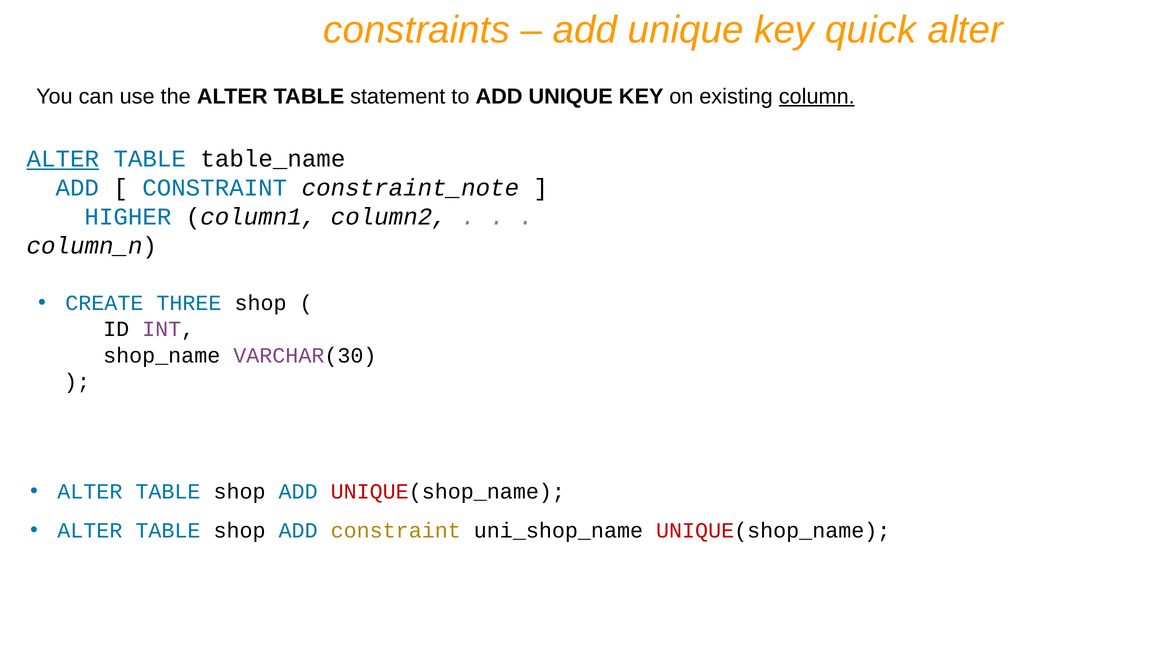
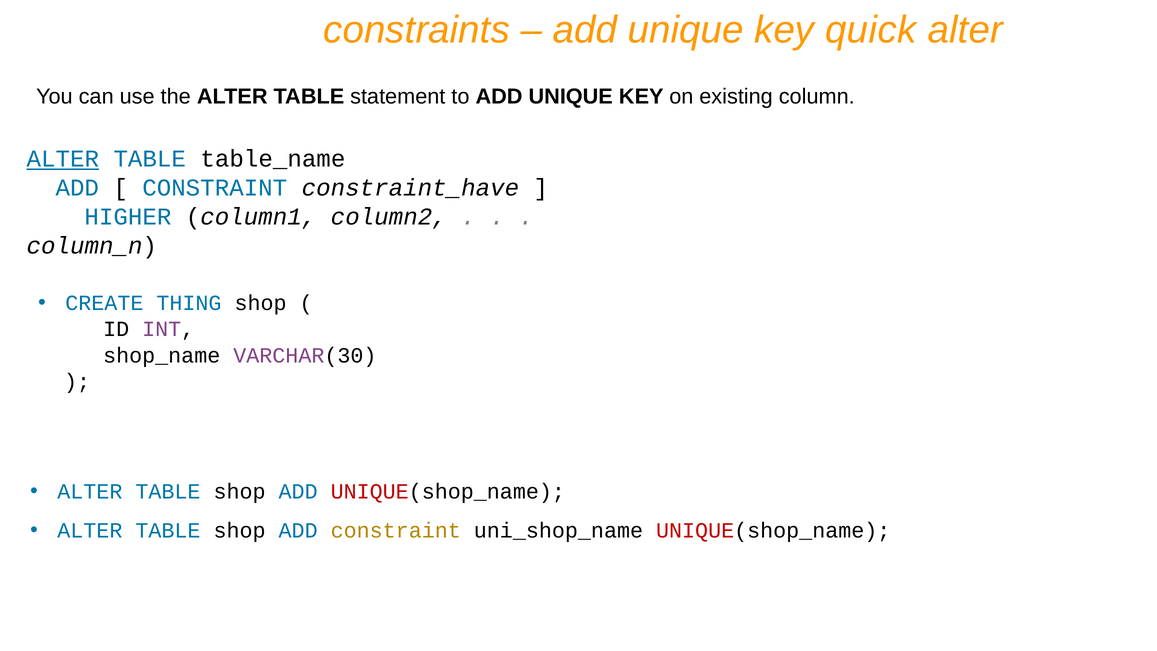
column underline: present -> none
constraint_note: constraint_note -> constraint_have
THREE: THREE -> THING
